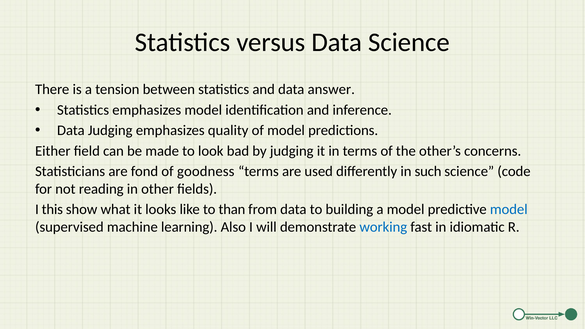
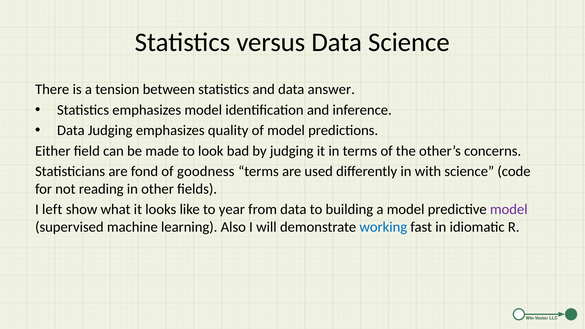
such: such -> with
this: this -> left
than: than -> year
model at (509, 209) colour: blue -> purple
